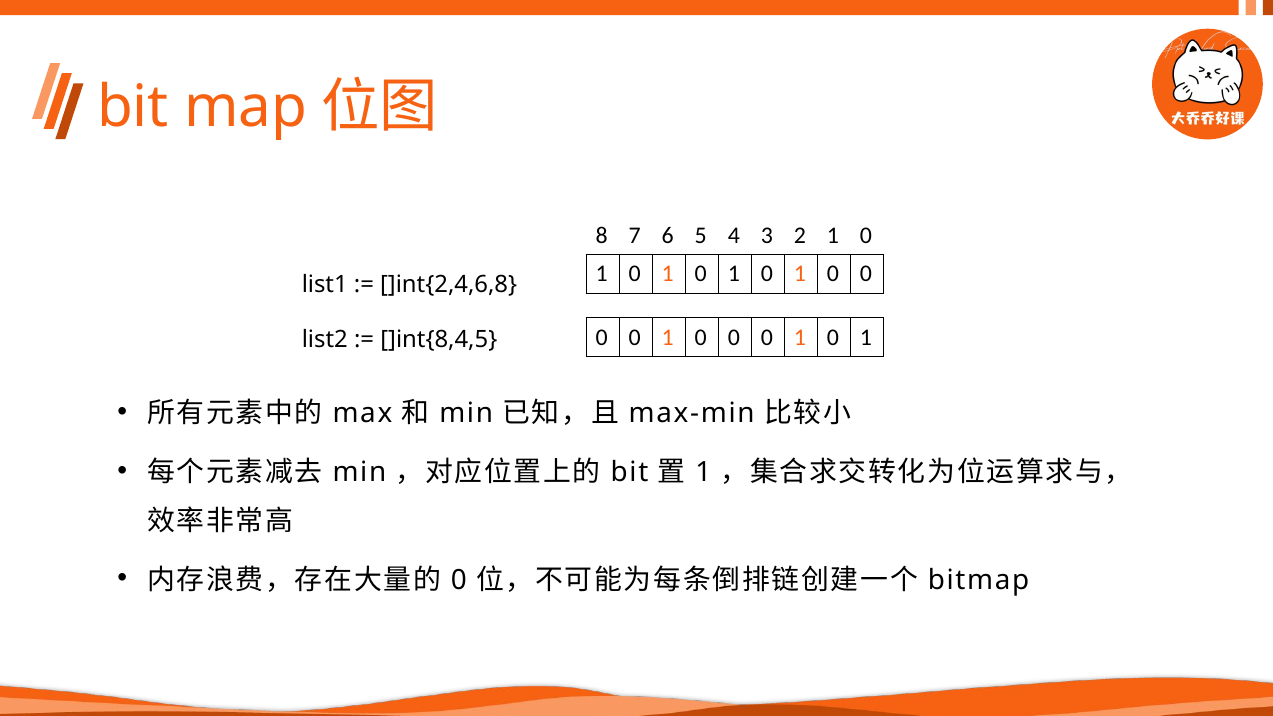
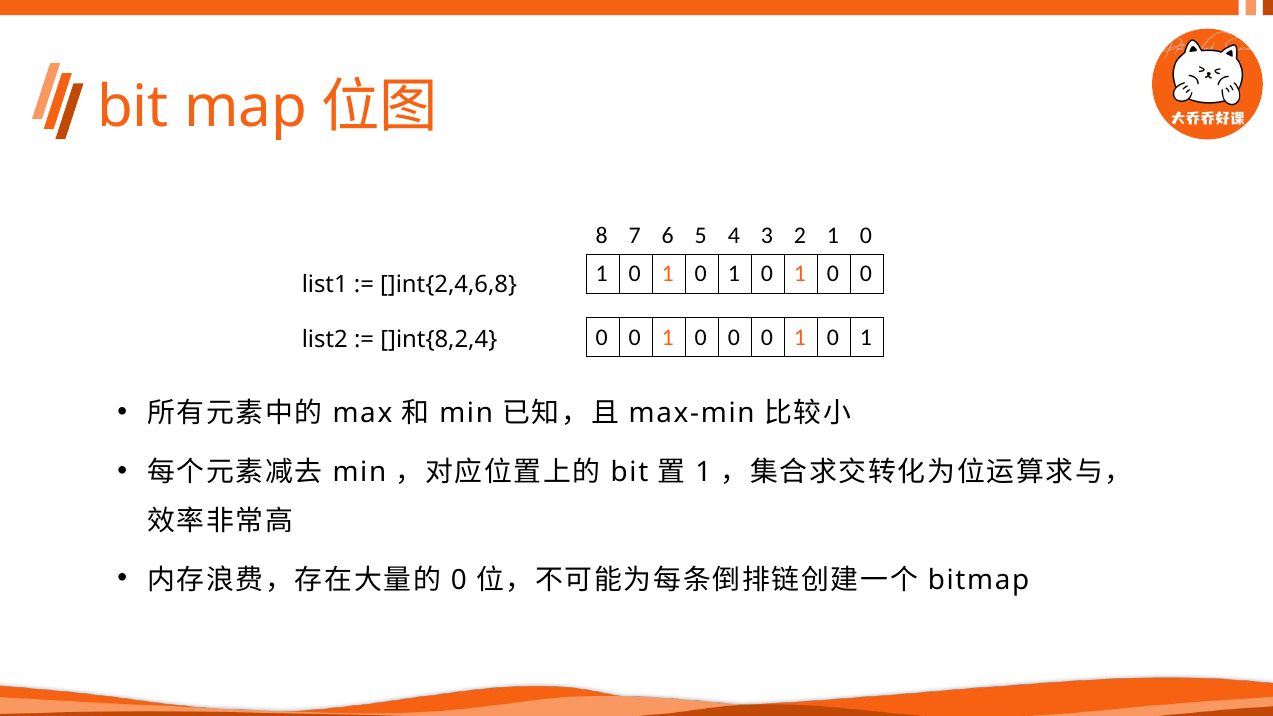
]int{8,4,5: ]int{8,4,5 -> ]int{8,2,4
